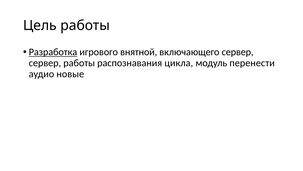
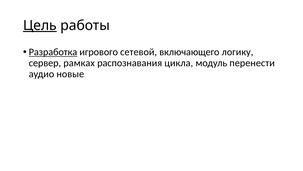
Цель underline: none -> present
внятной: внятной -> сетевой
включающего сервер: сервер -> логику
сервер работы: работы -> рамках
